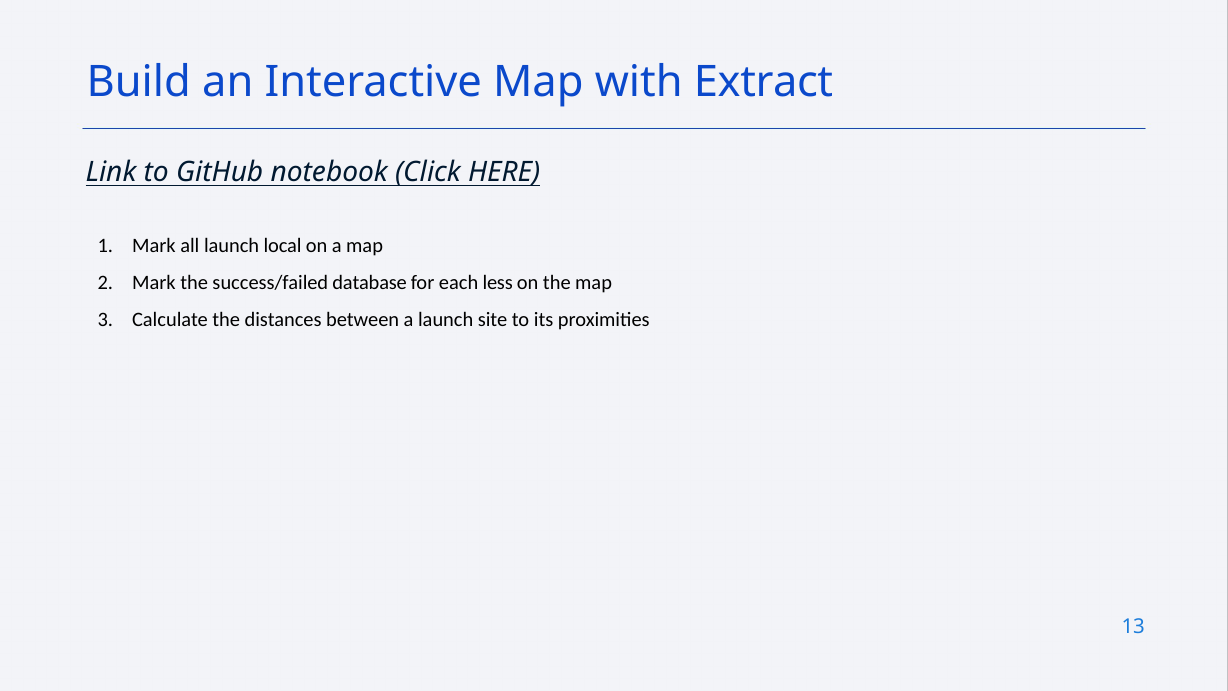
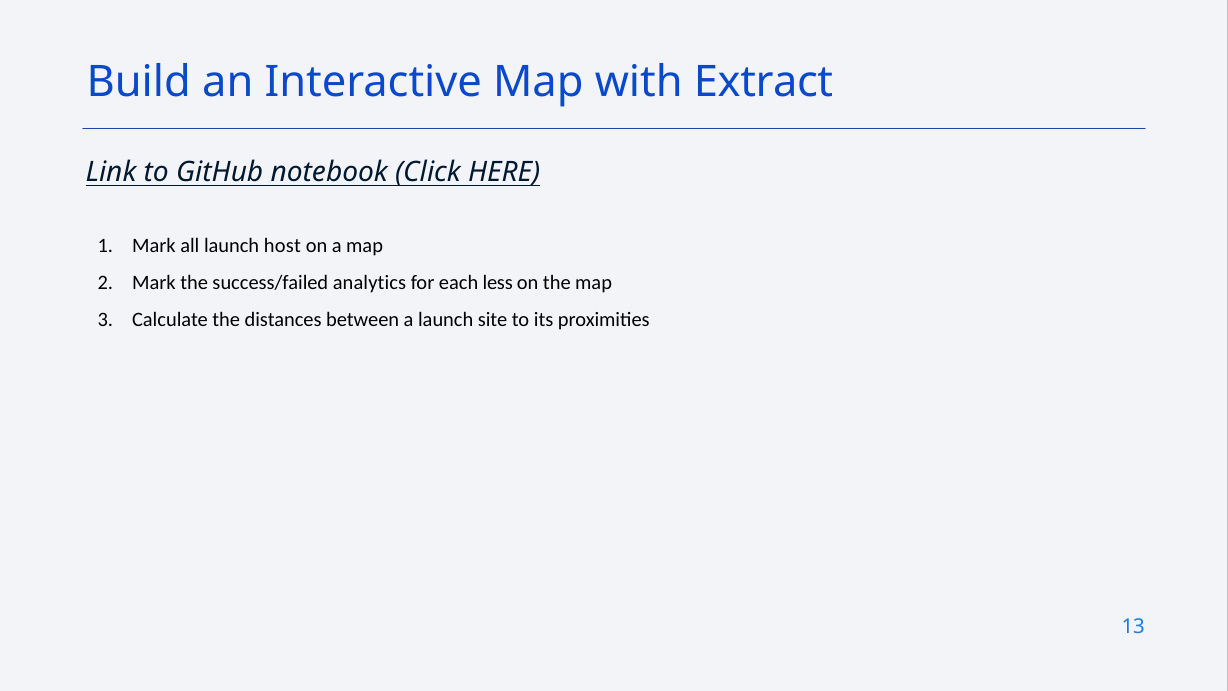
local: local -> host
database: database -> analytics
